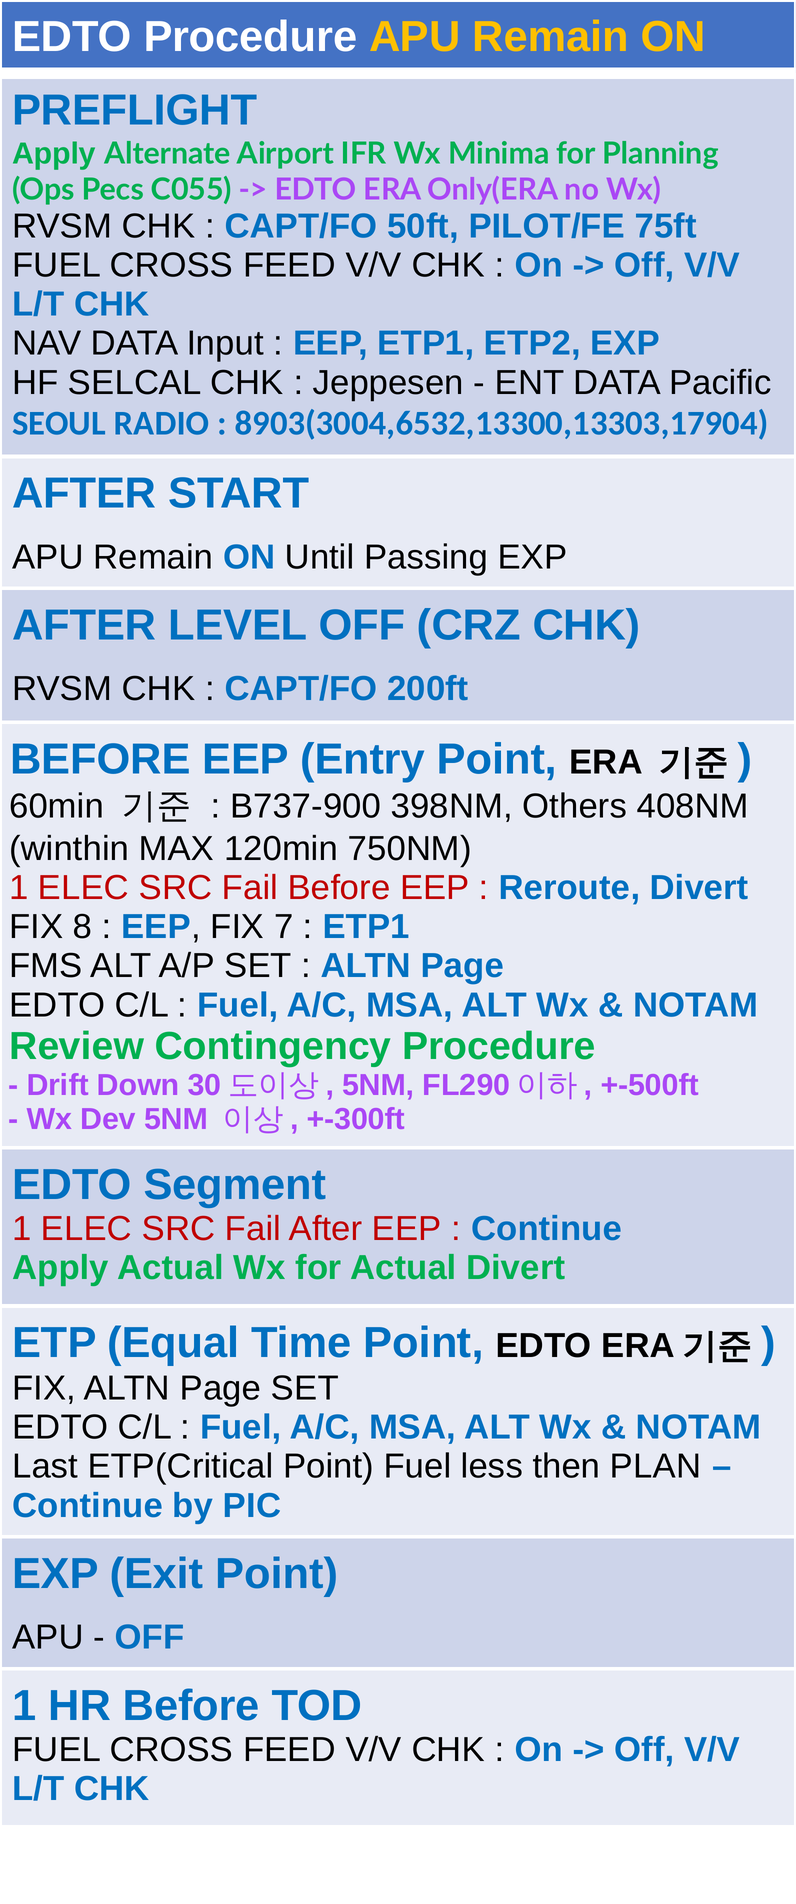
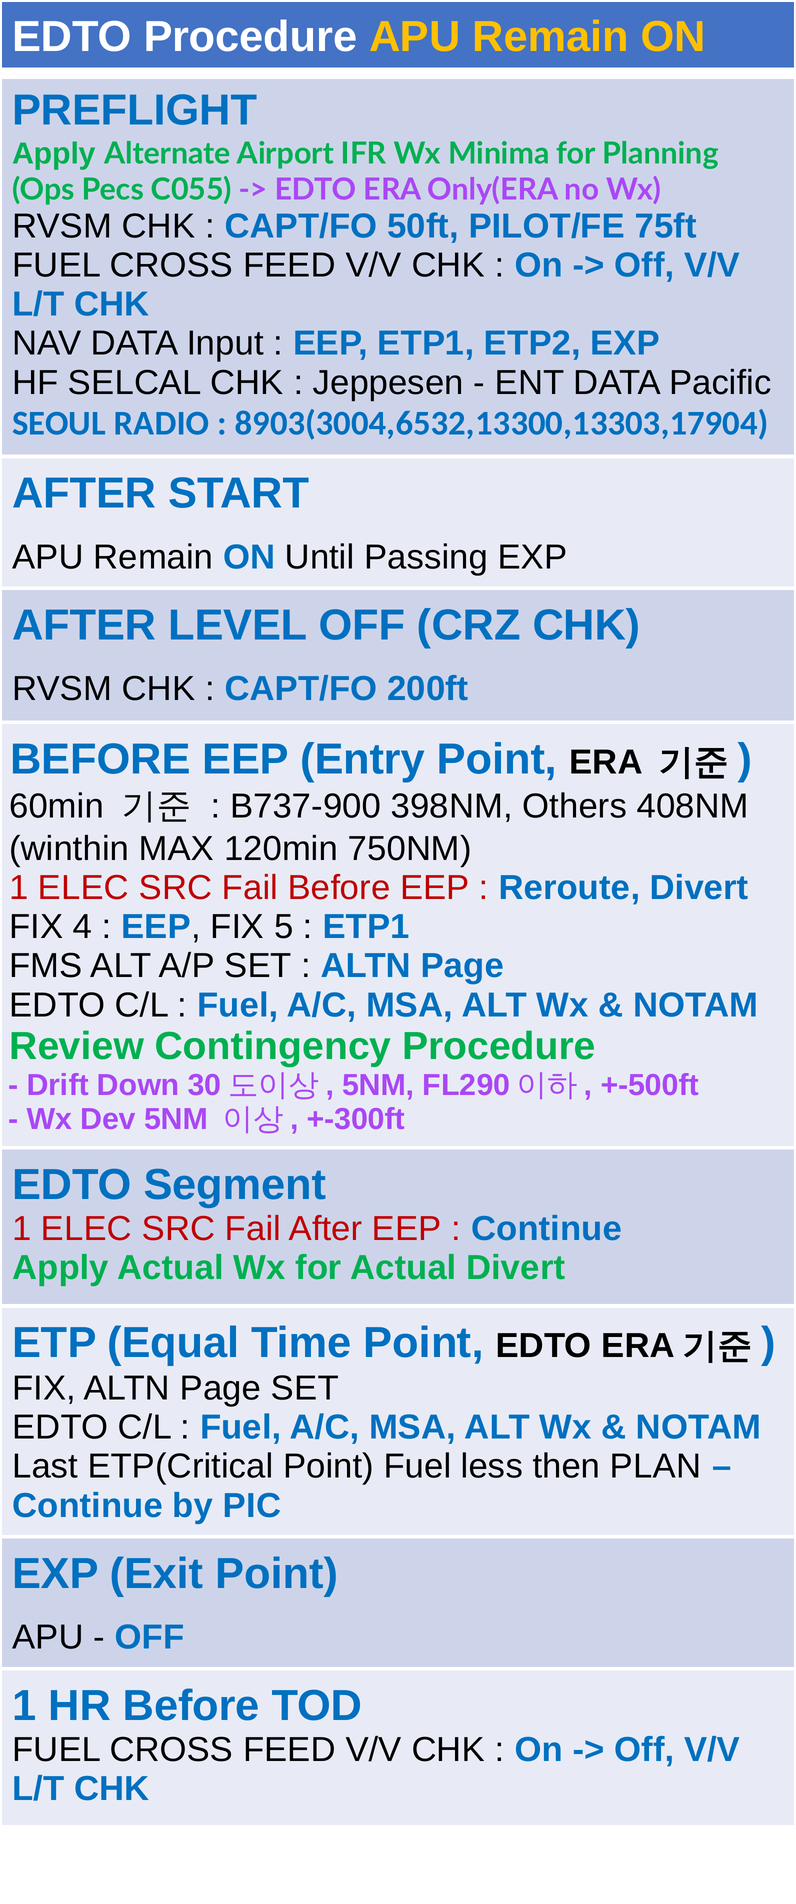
8: 8 -> 4
7: 7 -> 5
